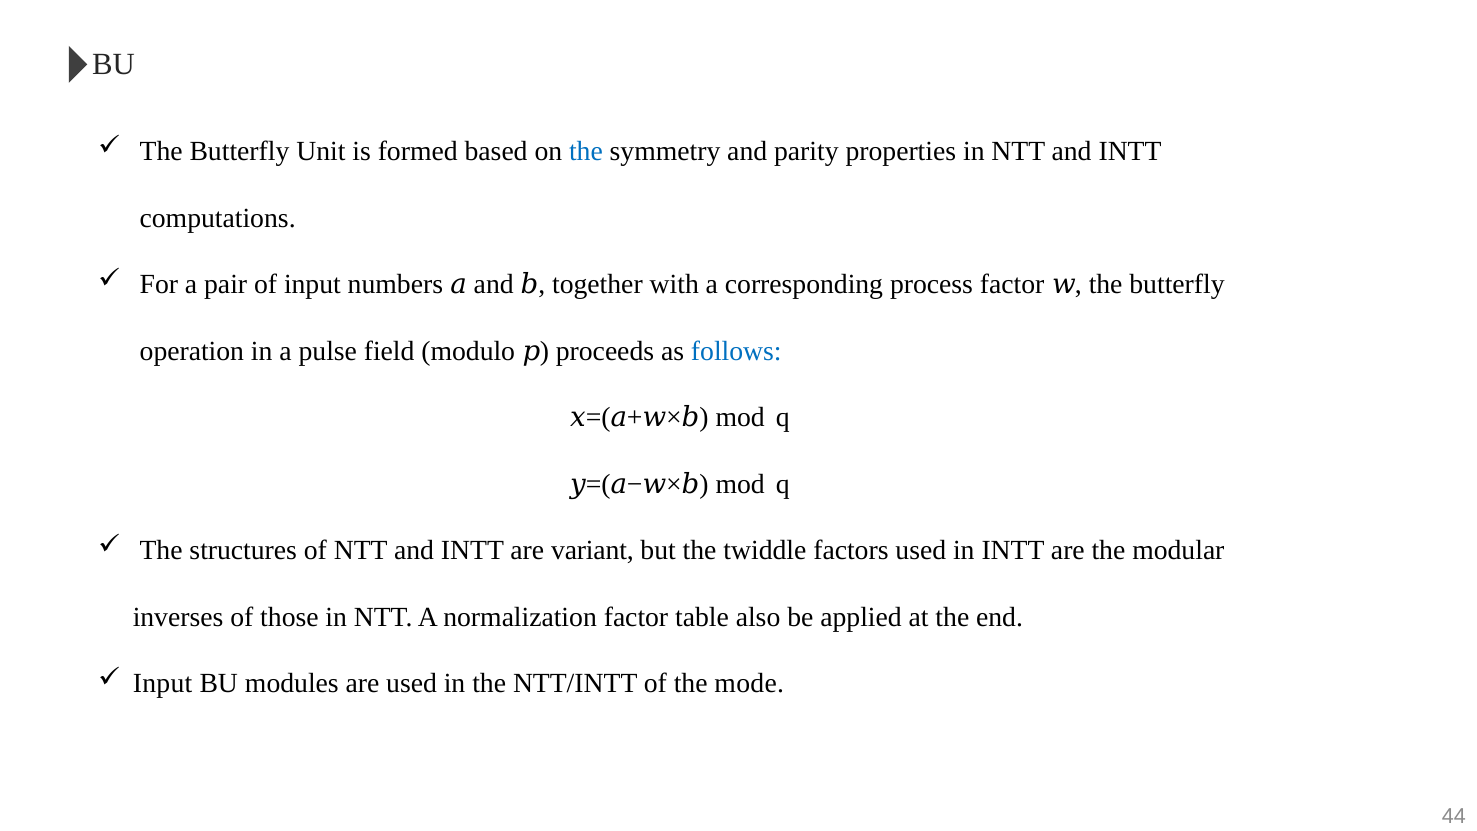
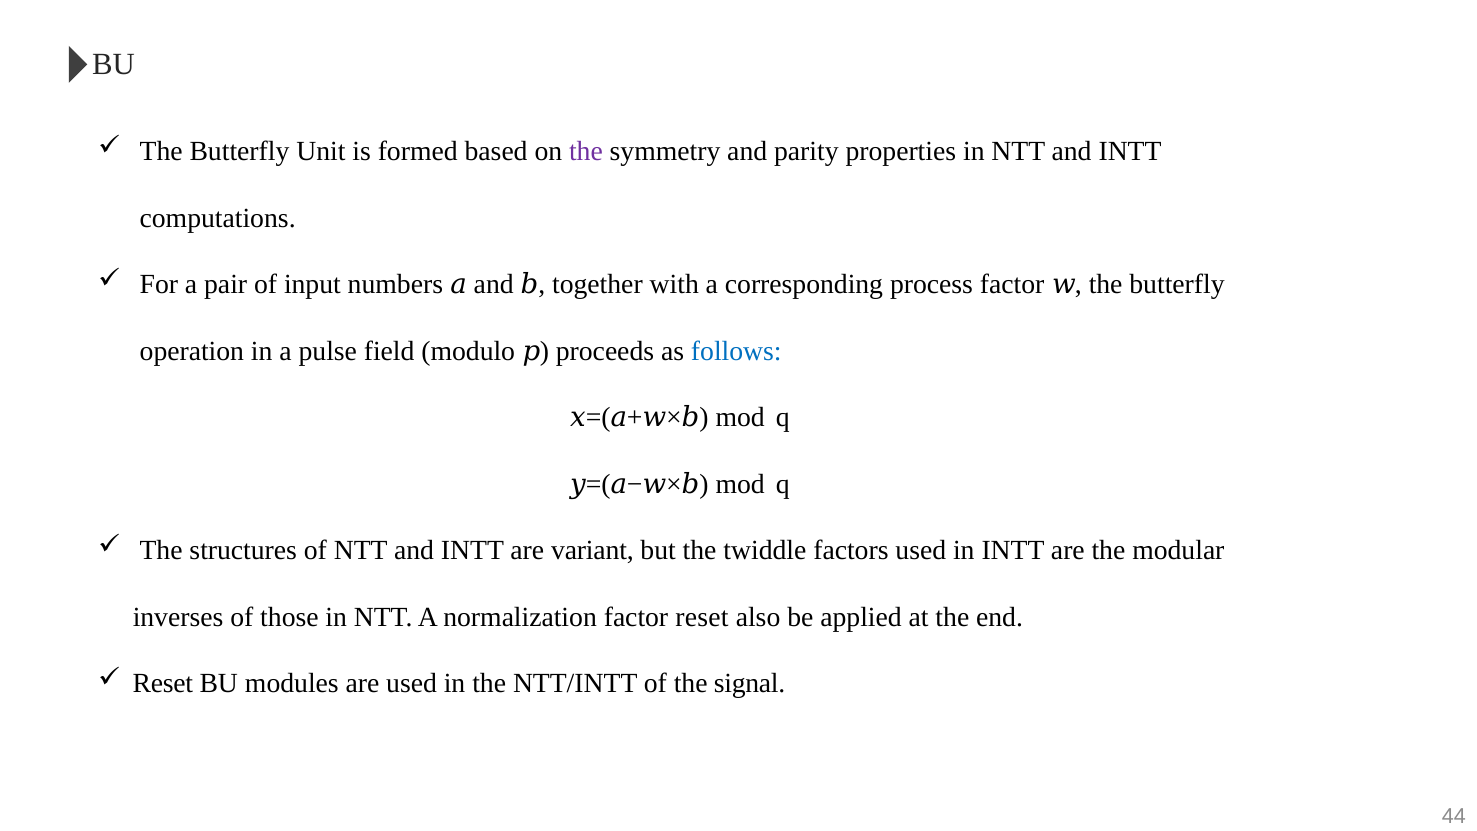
the at (586, 152) colour: blue -> purple
factor table: table -> reset
Input at (163, 683): Input -> Reset
mode: mode -> signal
